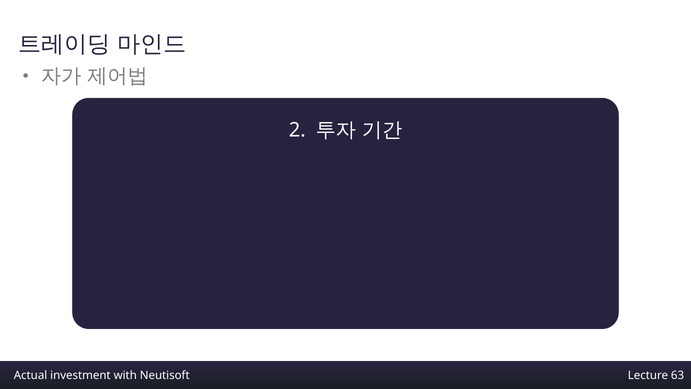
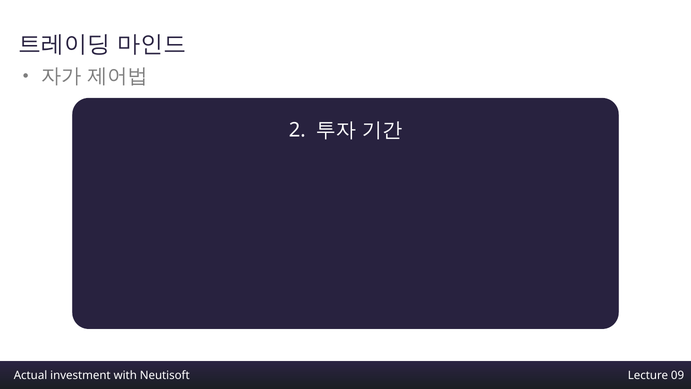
63: 63 -> 09
